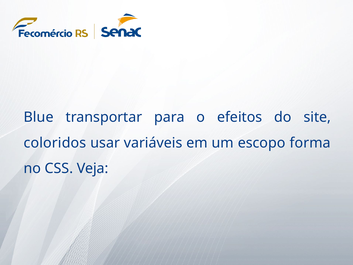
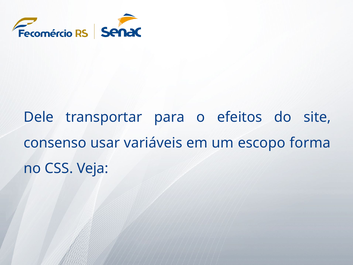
Blue: Blue -> Dele
coloridos: coloridos -> consenso
